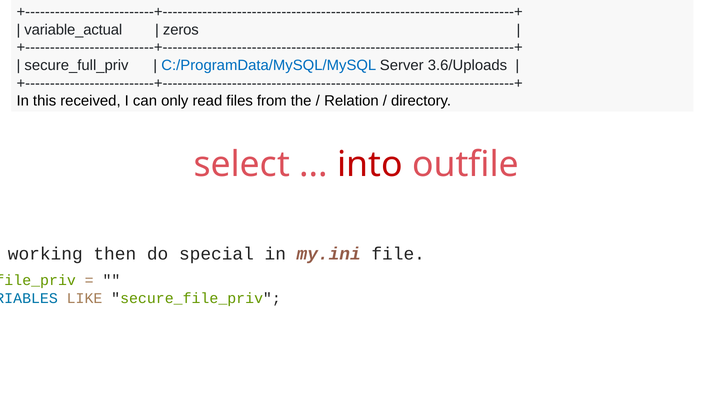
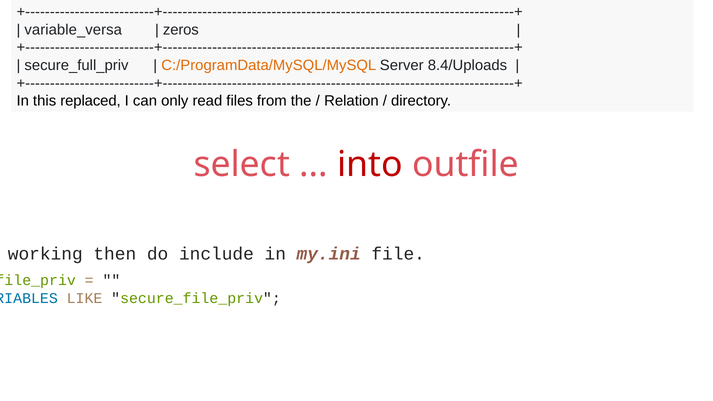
variable_actual: variable_actual -> variable_versa
C:/ProgramData/MySQL/MySQL colour: blue -> orange
3.6/Uploads: 3.6/Uploads -> 8.4/Uploads
received: received -> replaced
special: special -> include
